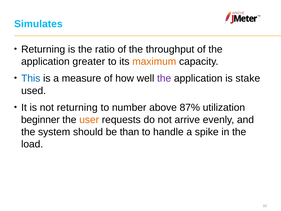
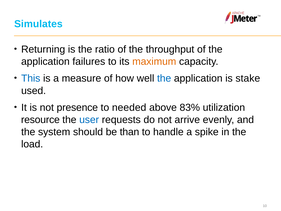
greater: greater -> failures
the at (164, 78) colour: purple -> blue
not returning: returning -> presence
number: number -> needed
87%: 87% -> 83%
beginner: beginner -> resource
user colour: orange -> blue
